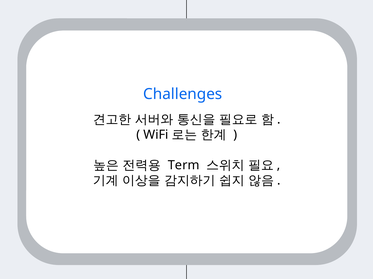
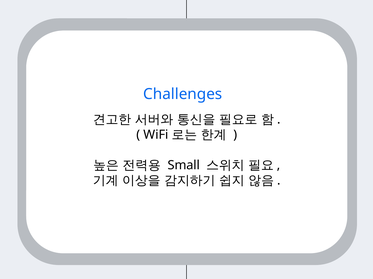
Term: Term -> Small
